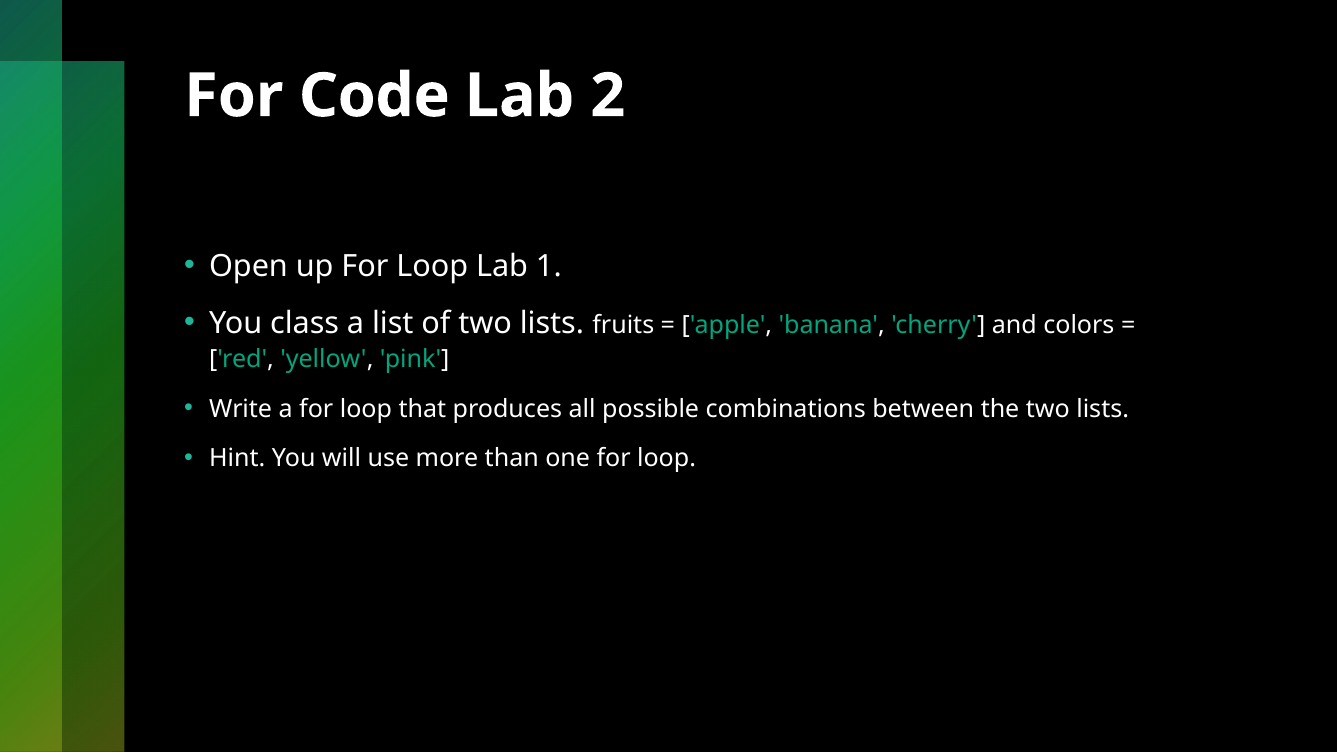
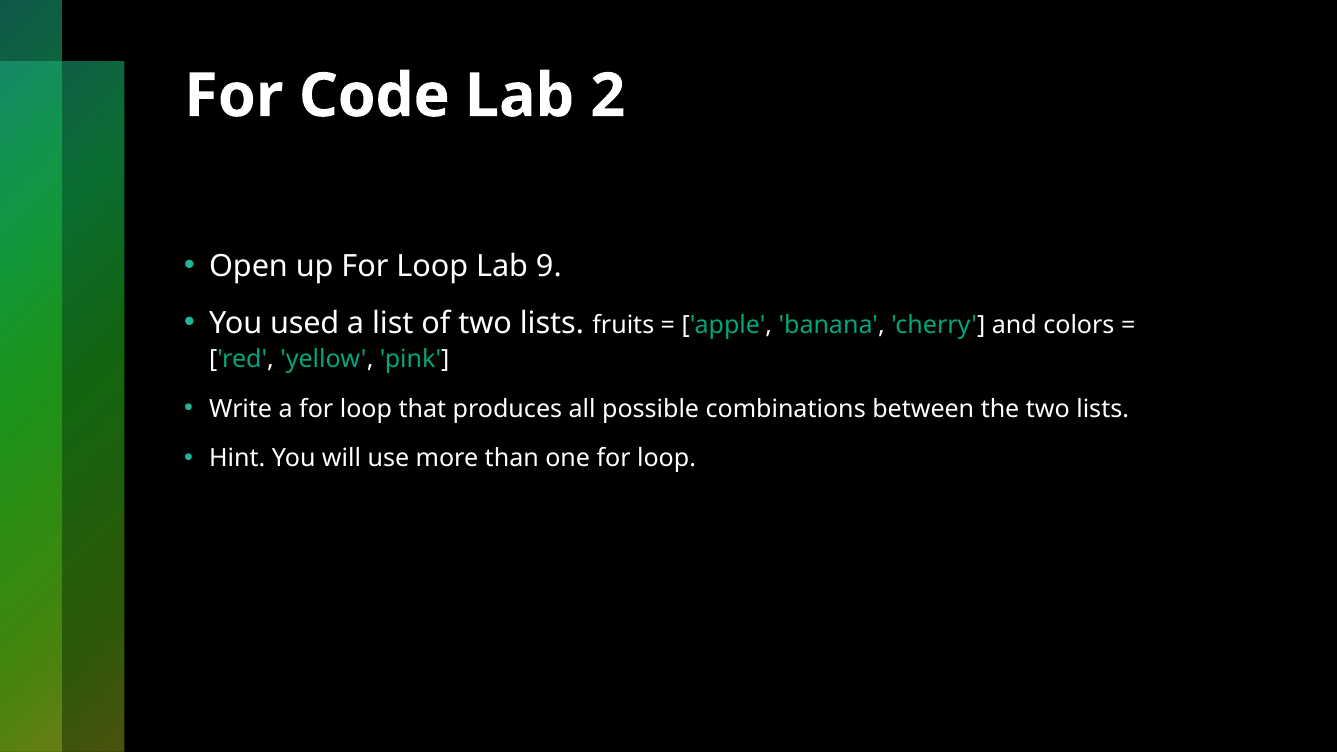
1: 1 -> 9
class: class -> used
